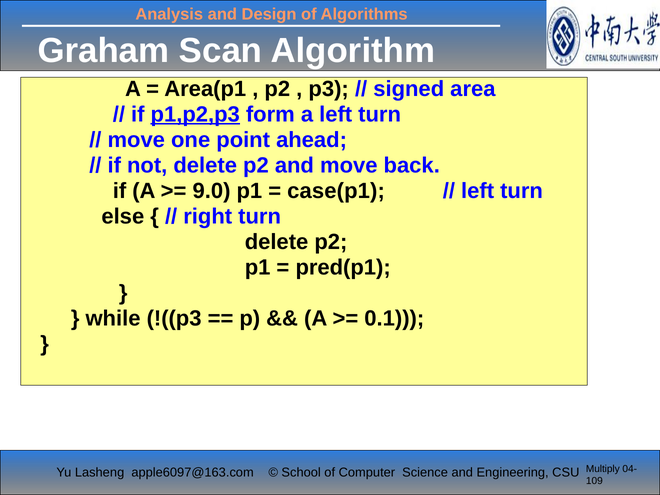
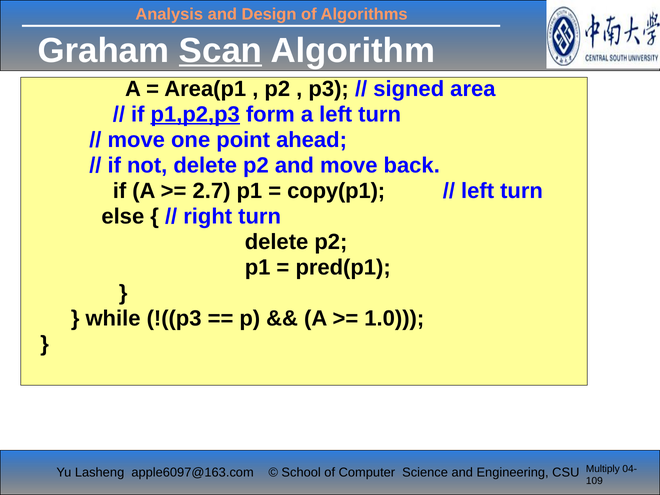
Scan underline: none -> present
9.0: 9.0 -> 2.7
case(p1: case(p1 -> copy(p1
0.1: 0.1 -> 1.0
